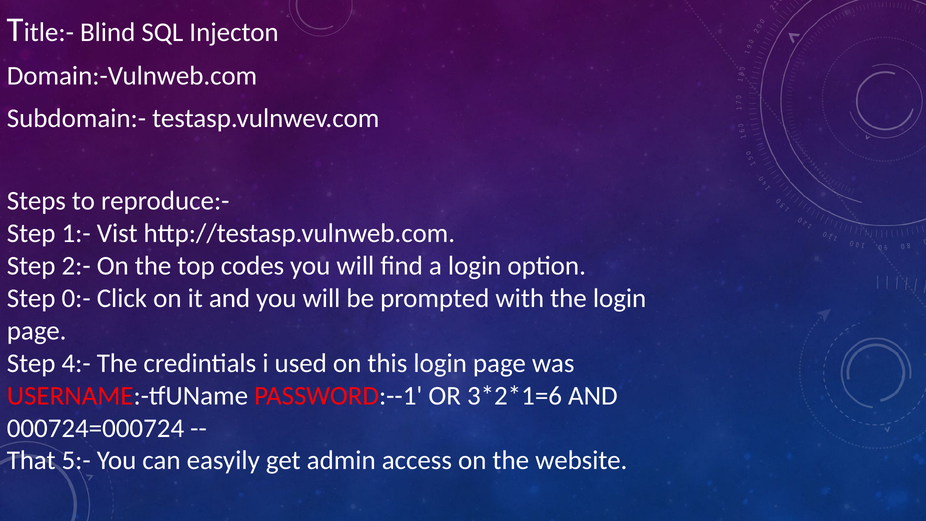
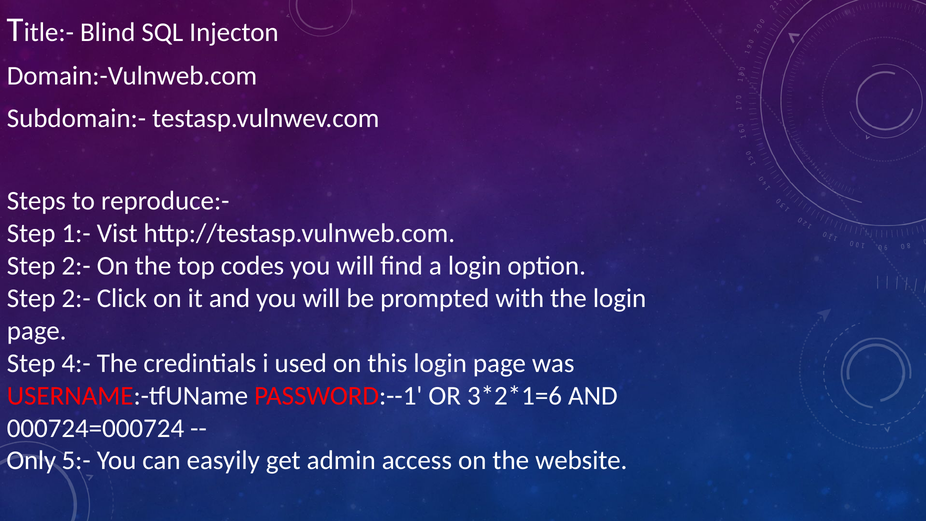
0:- at (76, 298): 0:- -> 2:-
That: That -> Only
